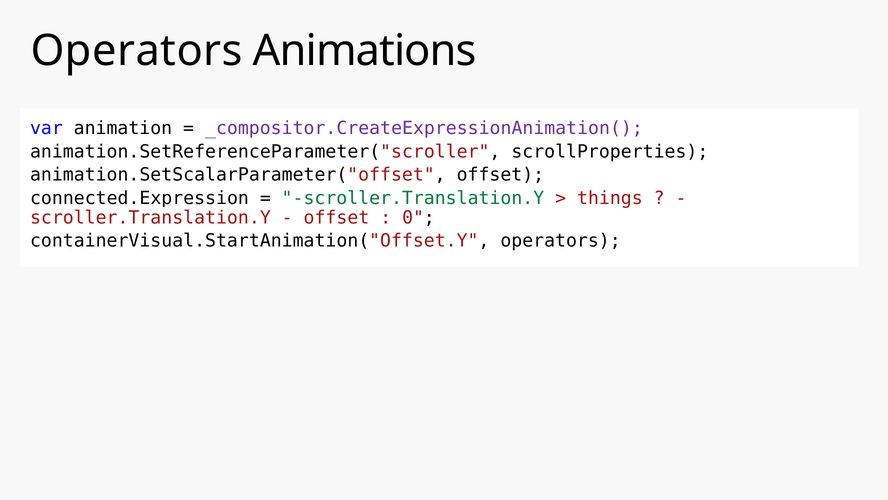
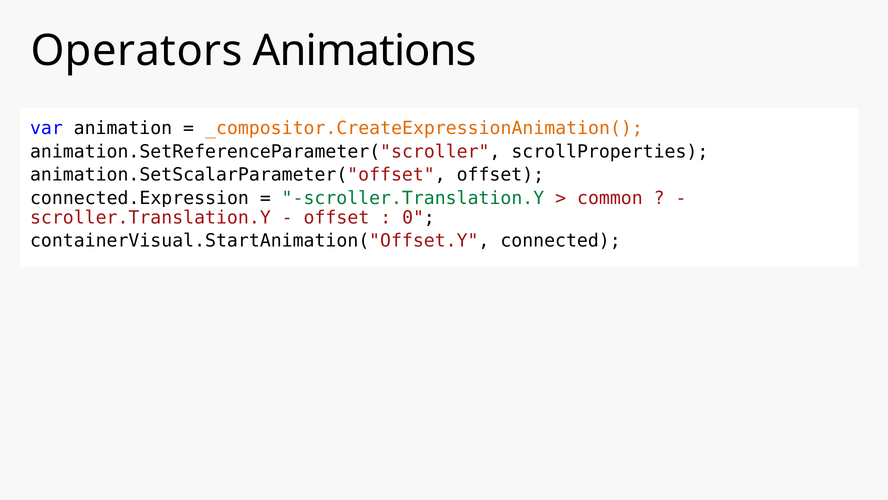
_compositor.CreateExpressionAnimation( colour: purple -> orange
things: things -> common
containerVisual.StartAnimation("Offset.Y operators: operators -> connected
